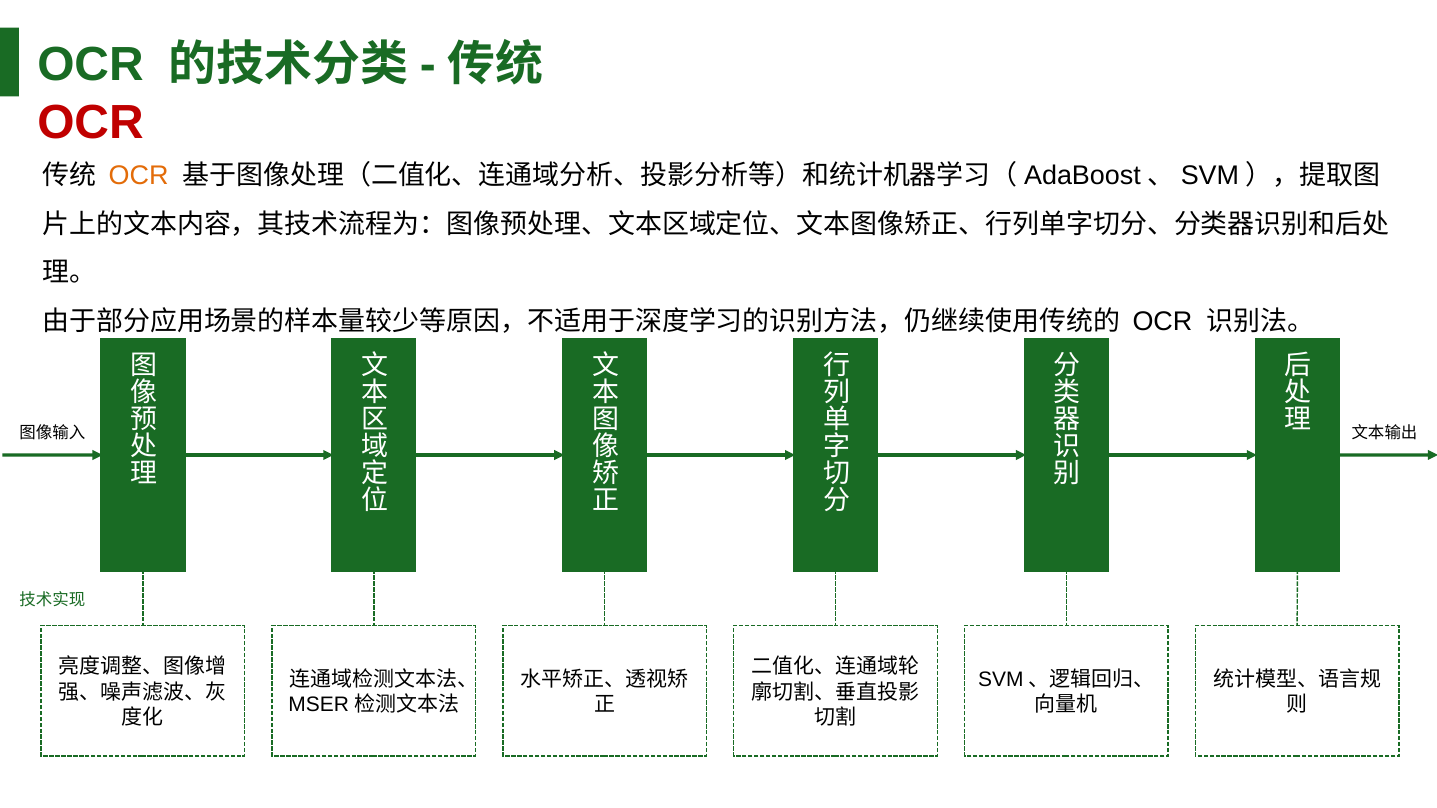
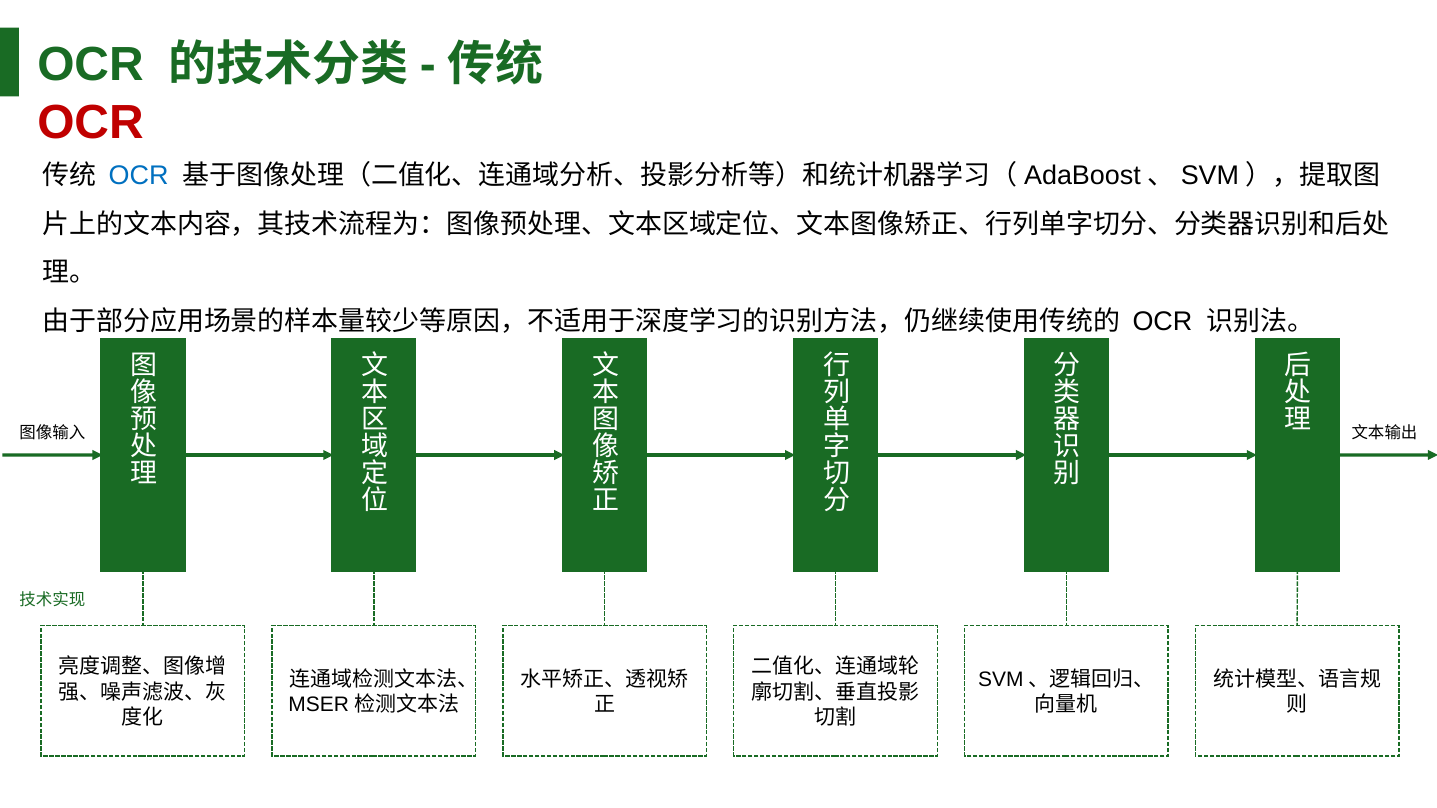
OCR at (139, 176) colour: orange -> blue
